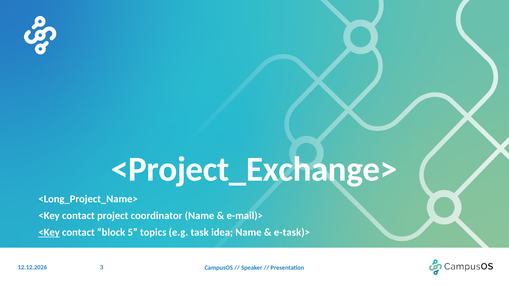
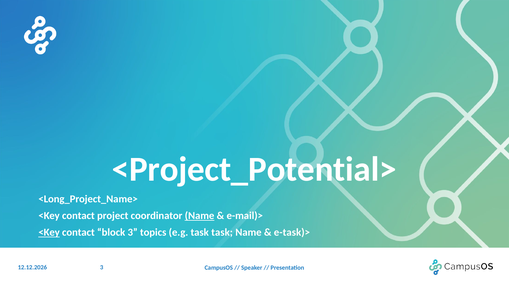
<Project_Exchange>: <Project_Exchange> -> <Project_Potential>
Name at (200, 216) underline: none -> present
block 5: 5 -> 3
task idea: idea -> task
